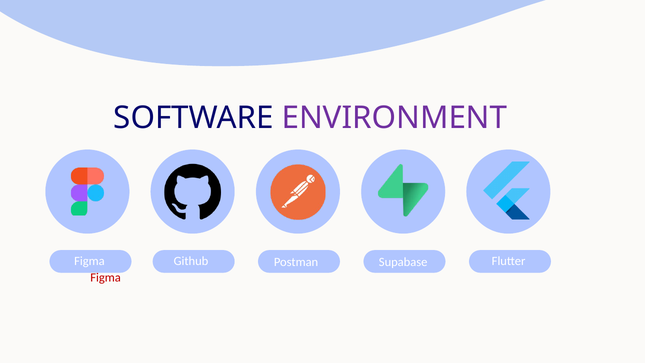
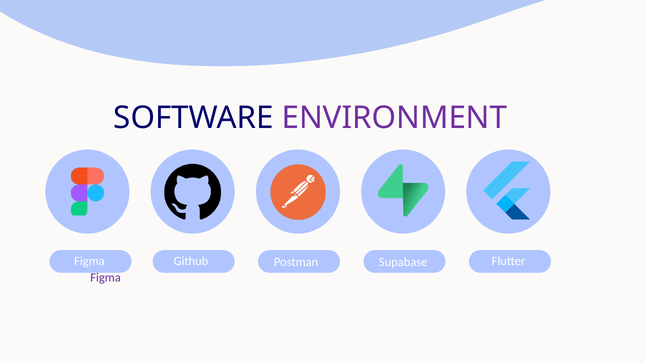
Figma at (106, 277) colour: red -> purple
